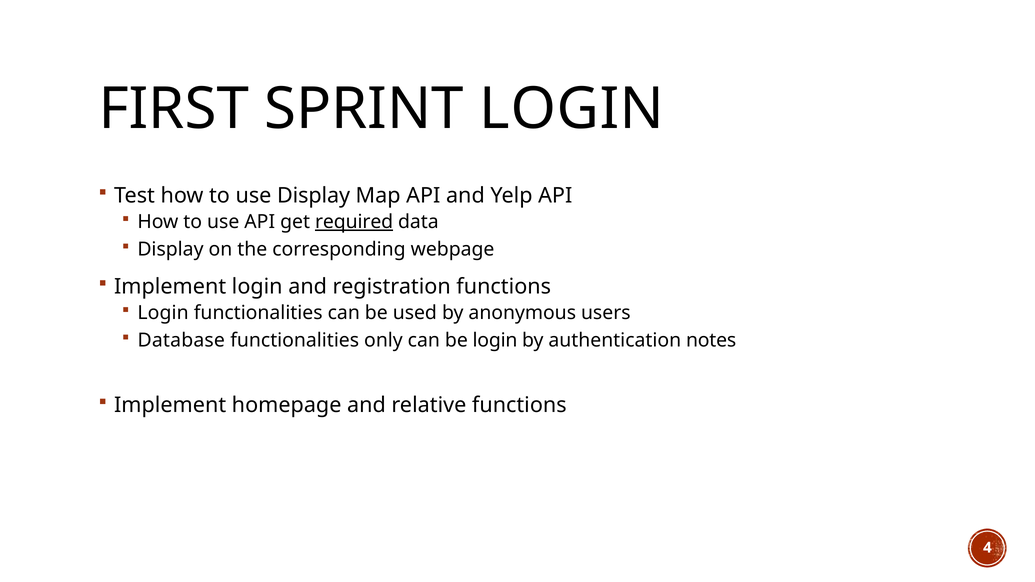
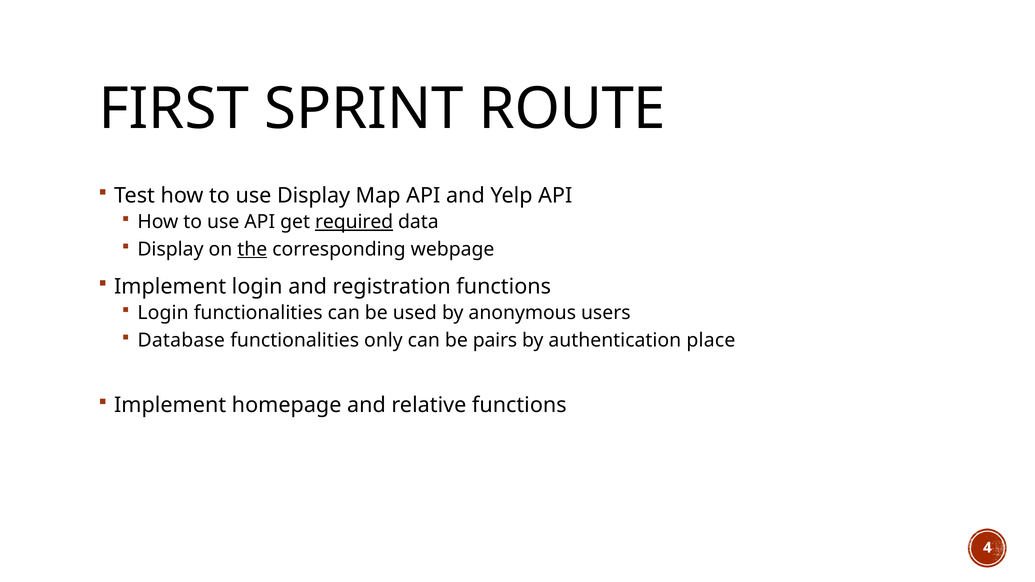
SPRINT LOGIN: LOGIN -> ROUTE
the underline: none -> present
be login: login -> pairs
notes: notes -> place
